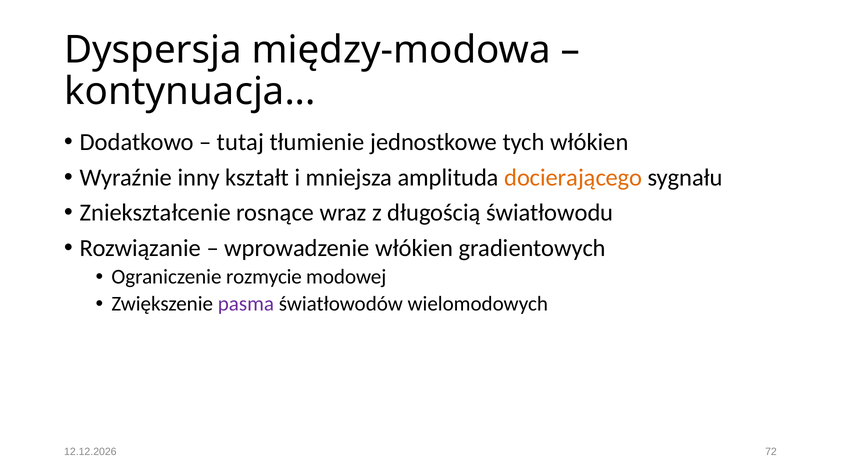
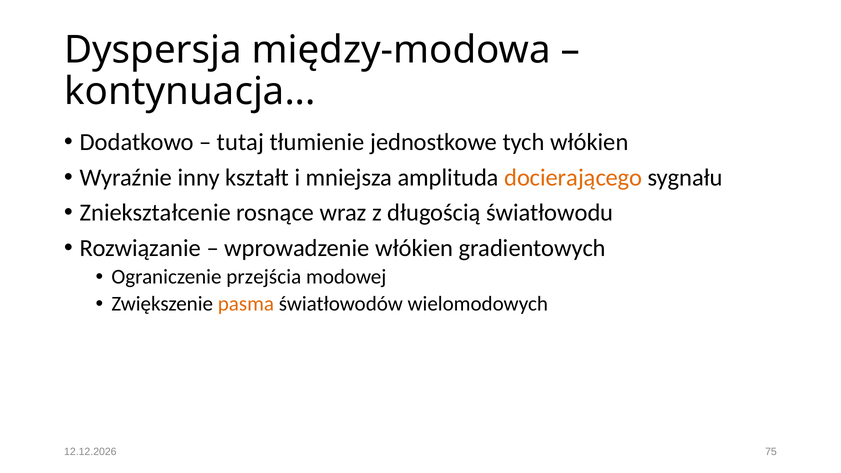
rozmycie: rozmycie -> przejścia
pasma colour: purple -> orange
72: 72 -> 75
